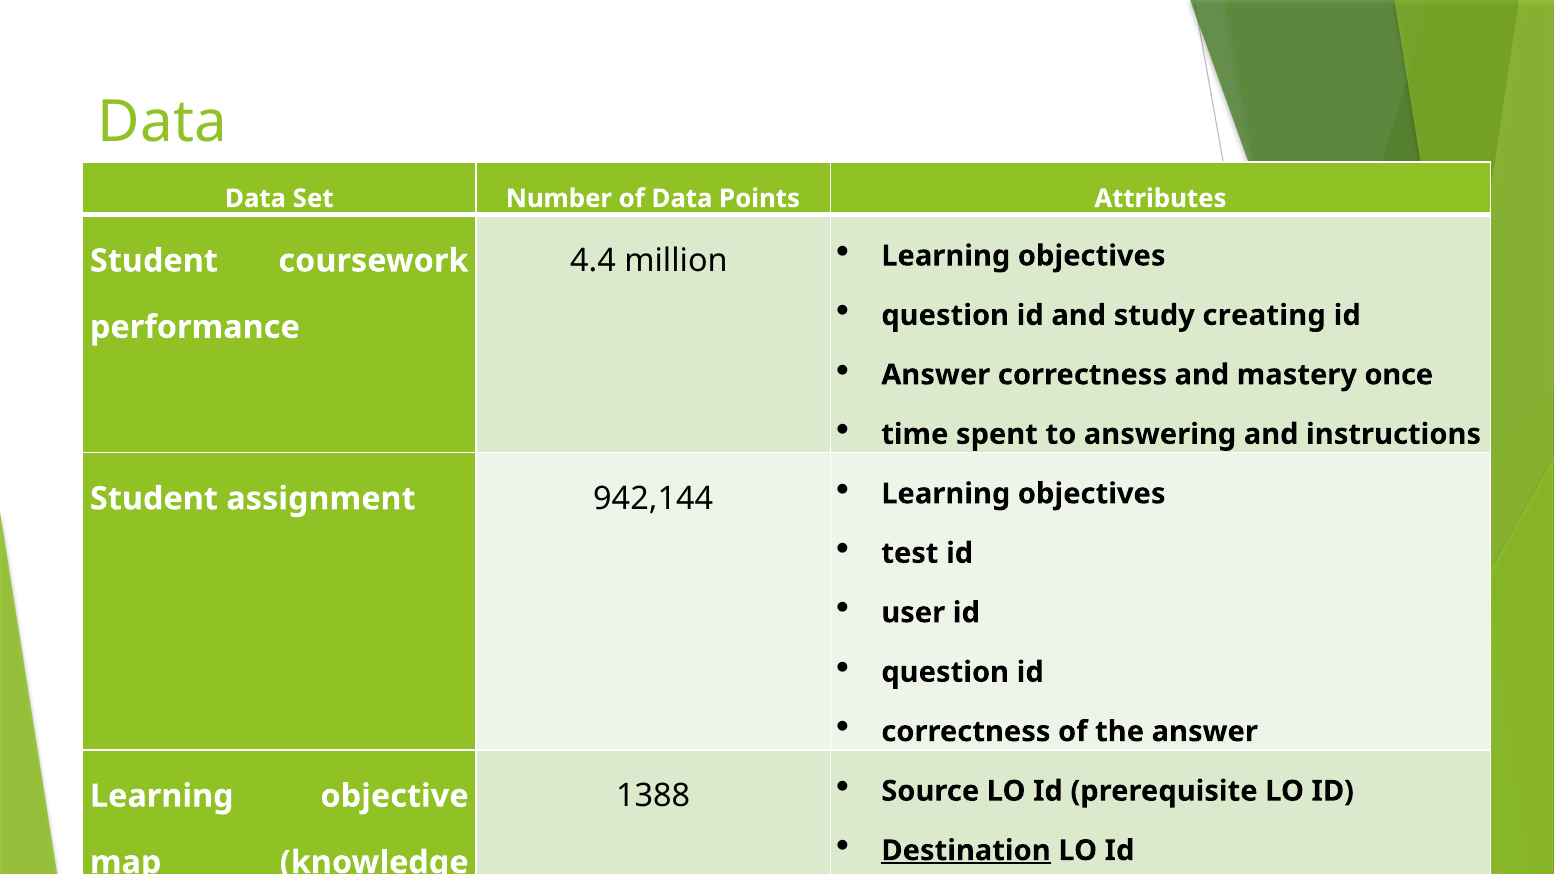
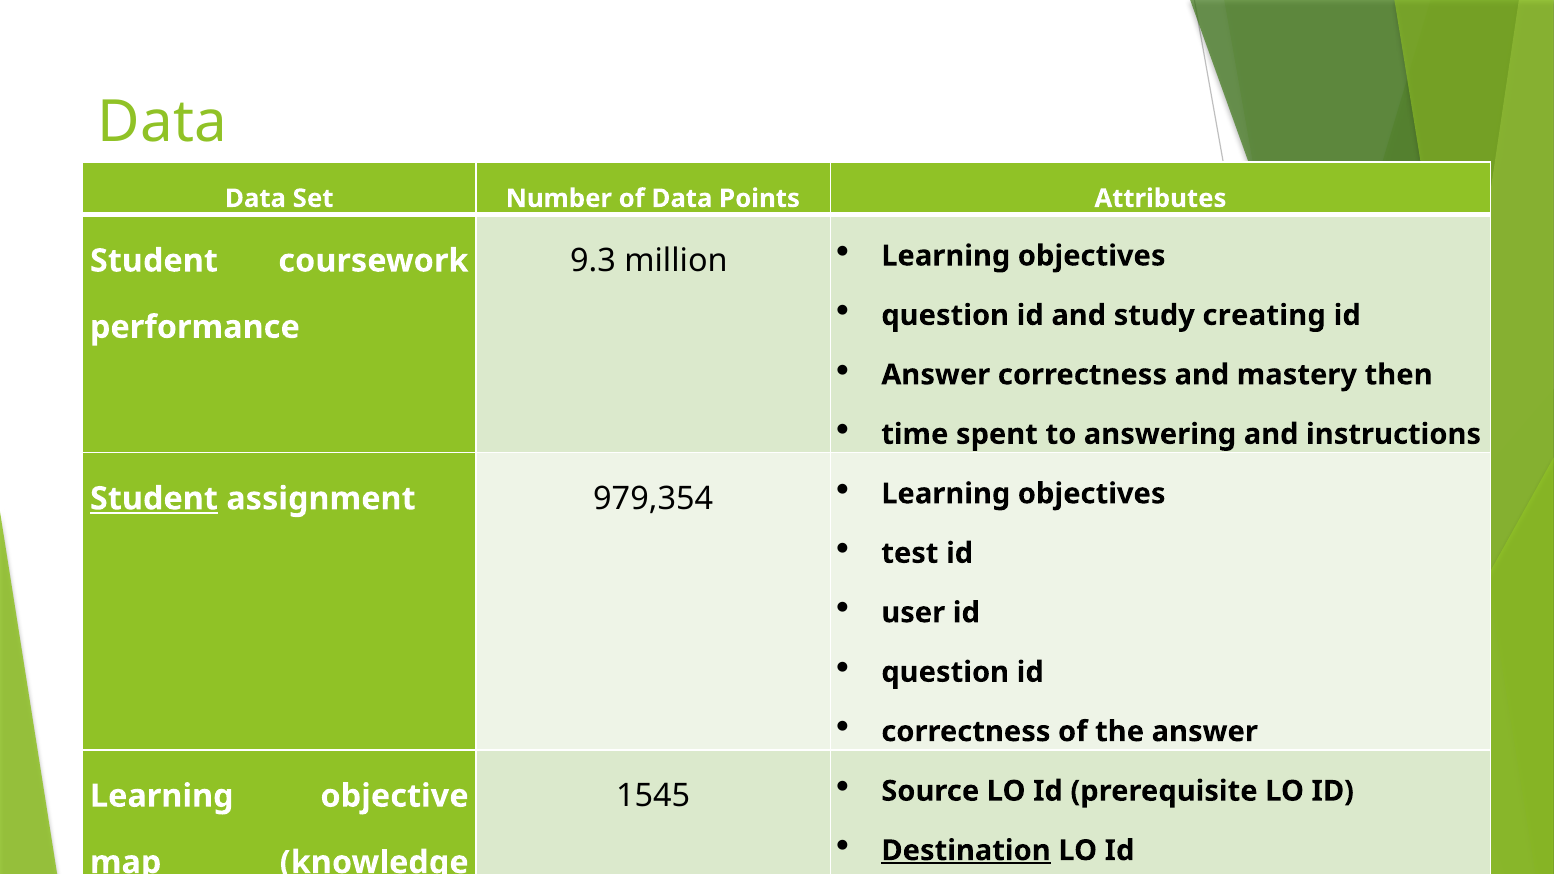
4.4: 4.4 -> 9.3
once: once -> then
Student at (154, 499) underline: none -> present
942,144: 942,144 -> 979,354
1388: 1388 -> 1545
